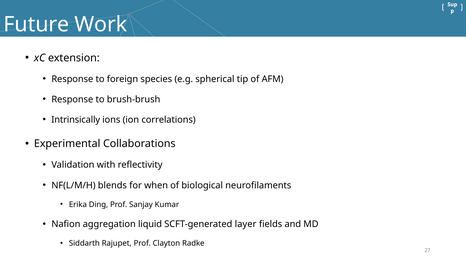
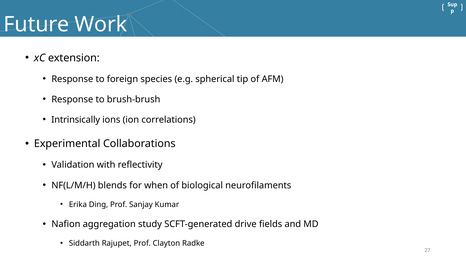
liquid: liquid -> study
layer: layer -> drive
